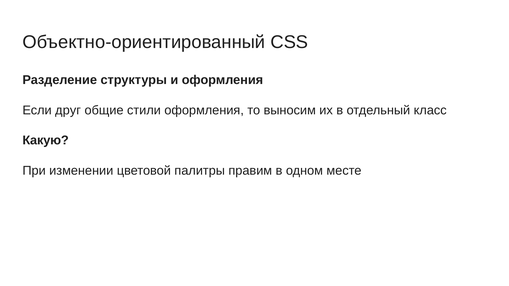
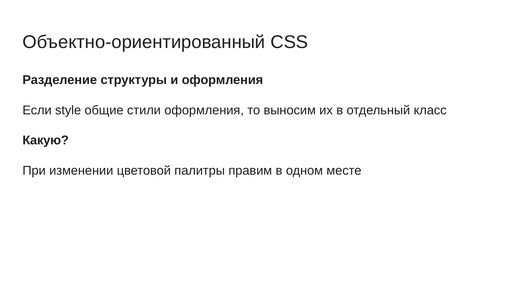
друг: друг -> style
